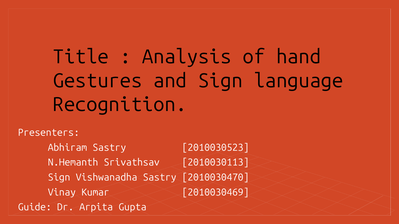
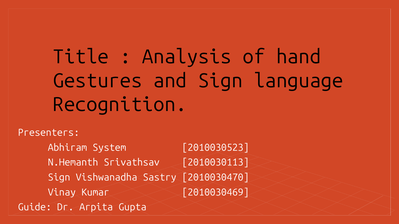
Abhiram Sastry: Sastry -> System
